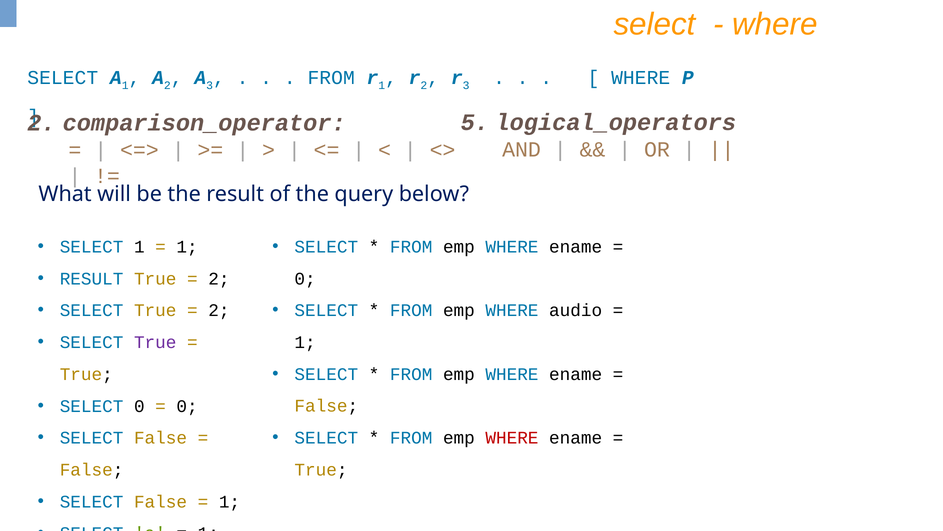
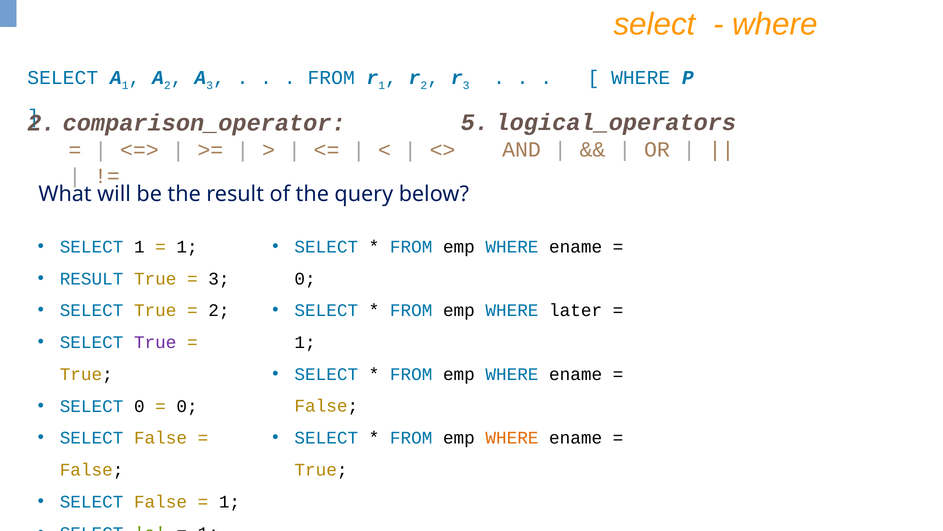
2 at (219, 278): 2 -> 3
audio: audio -> later
WHERE at (512, 438) colour: red -> orange
